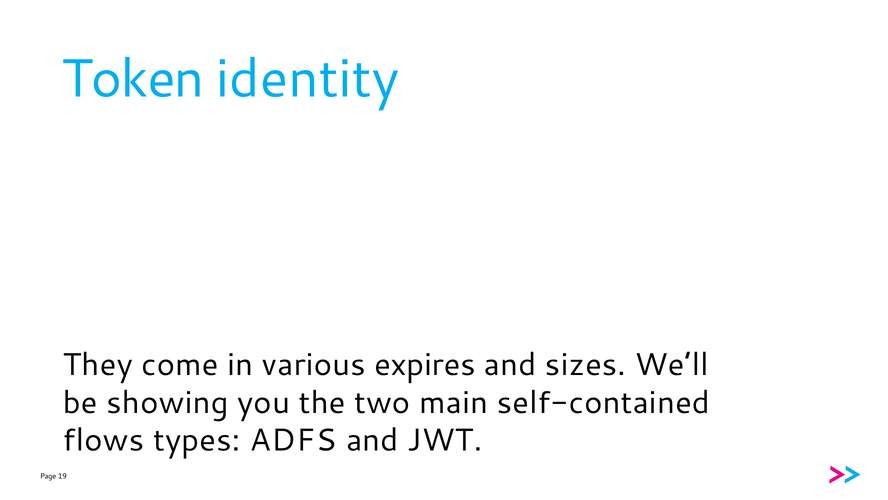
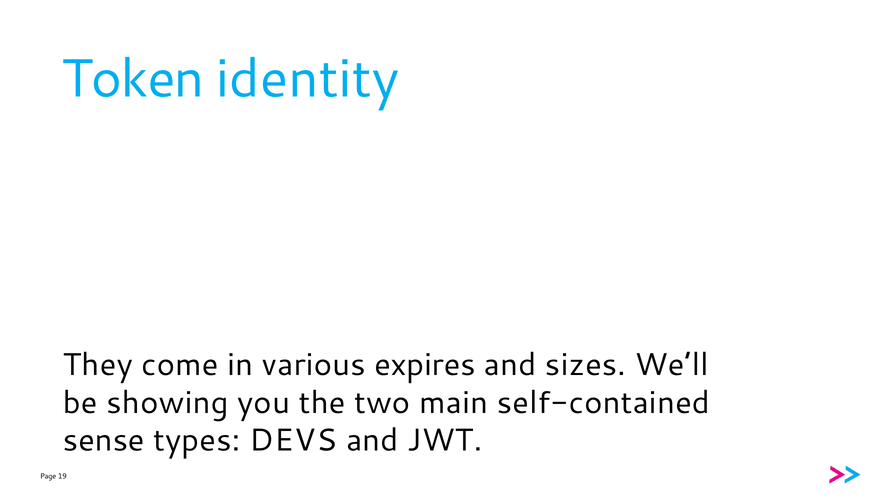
flows: flows -> sense
ADFS: ADFS -> DEVS
